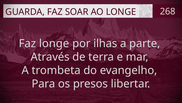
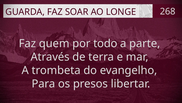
Faz longe: longe -> quem
ilhas: ilhas -> todo
